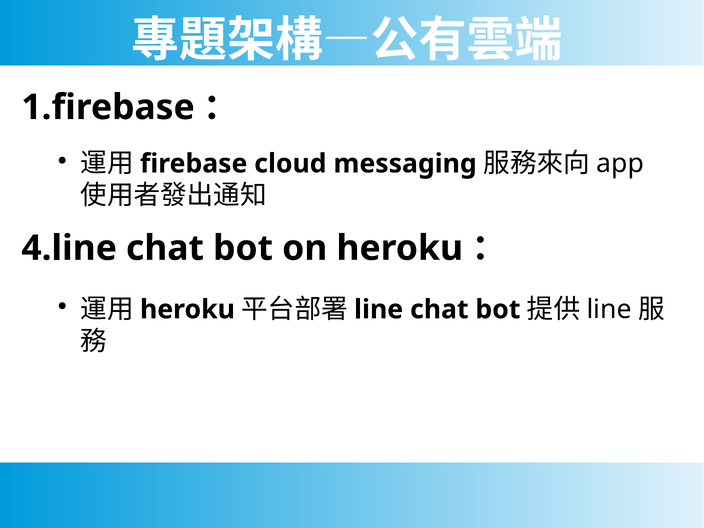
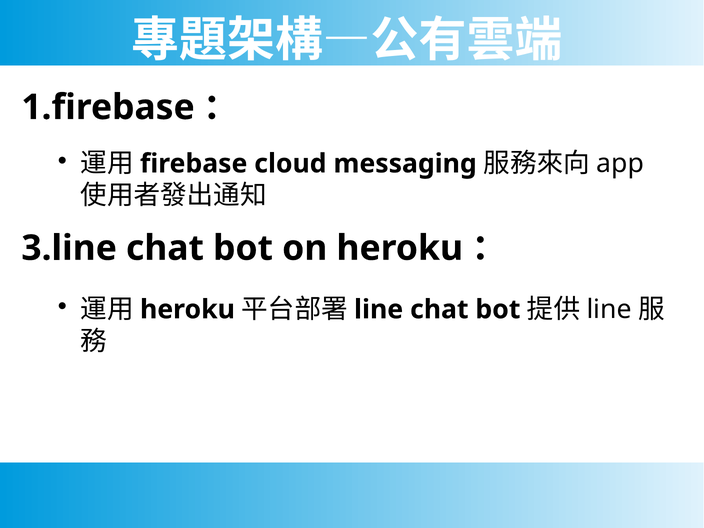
4.line: 4.line -> 3.line
